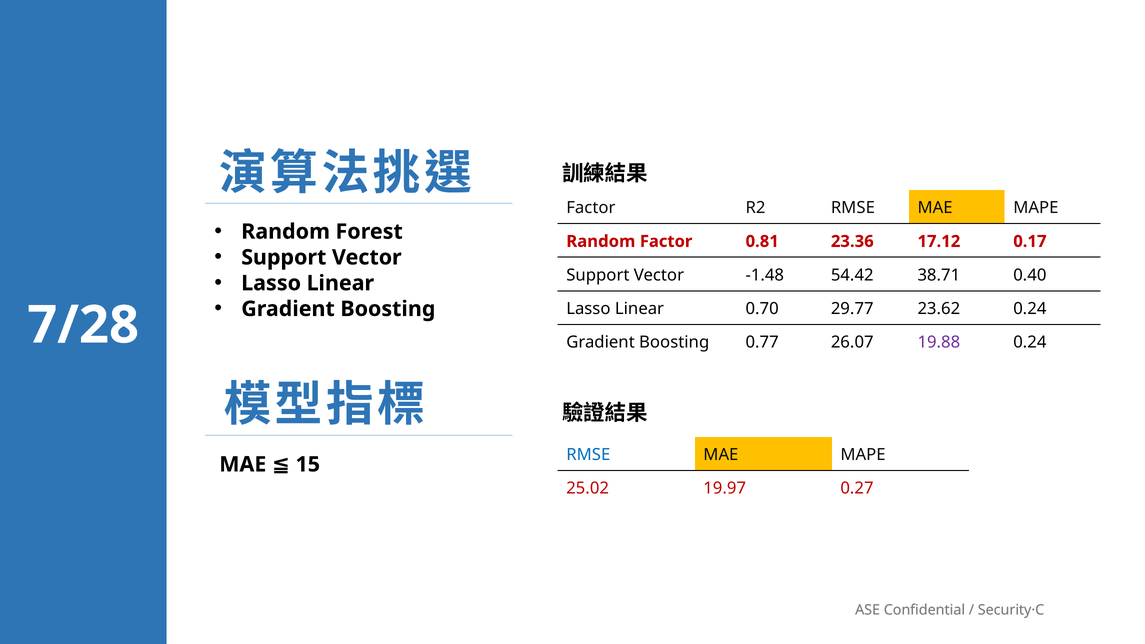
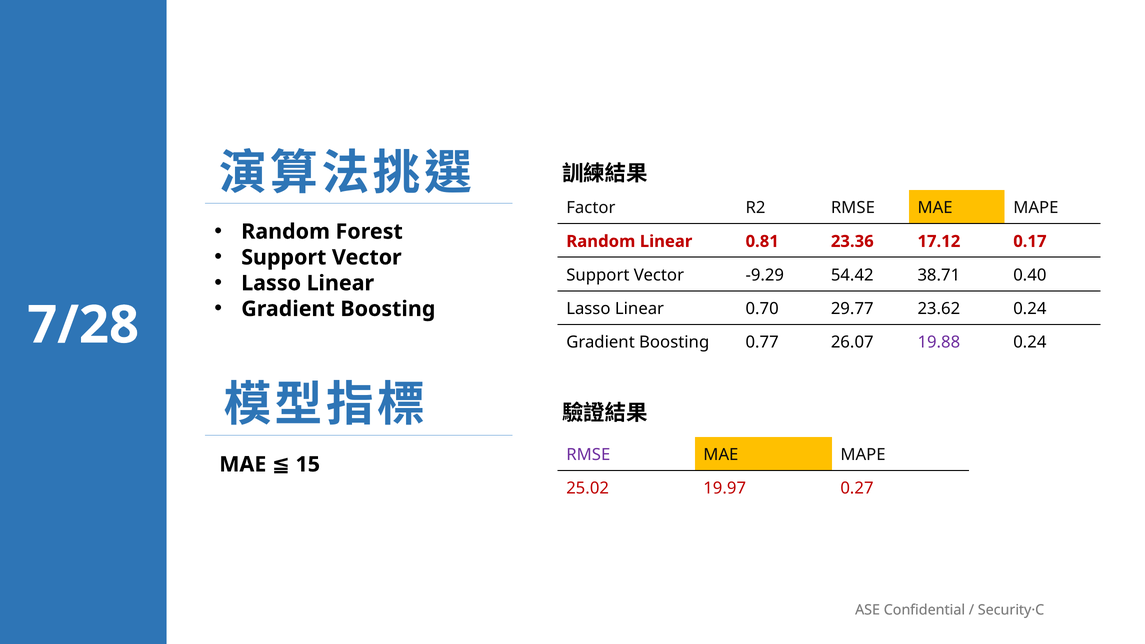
Random Factor: Factor -> Linear
-1.48: -1.48 -> -9.29
RMSE at (588, 455) colour: blue -> purple
